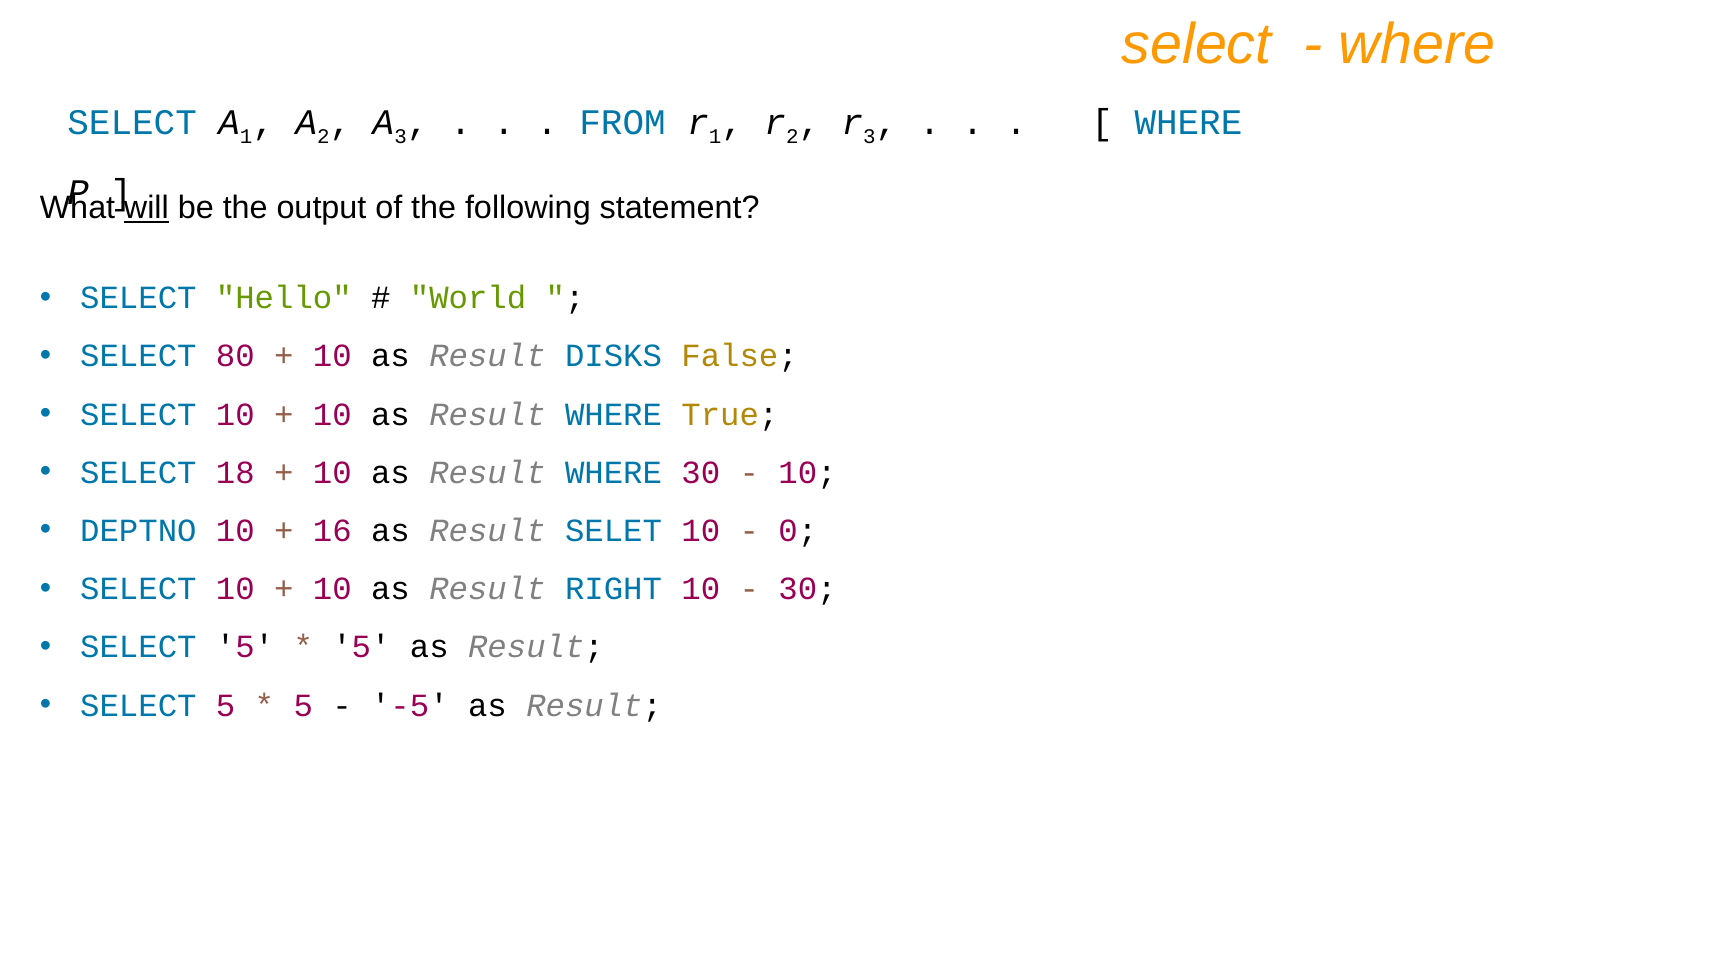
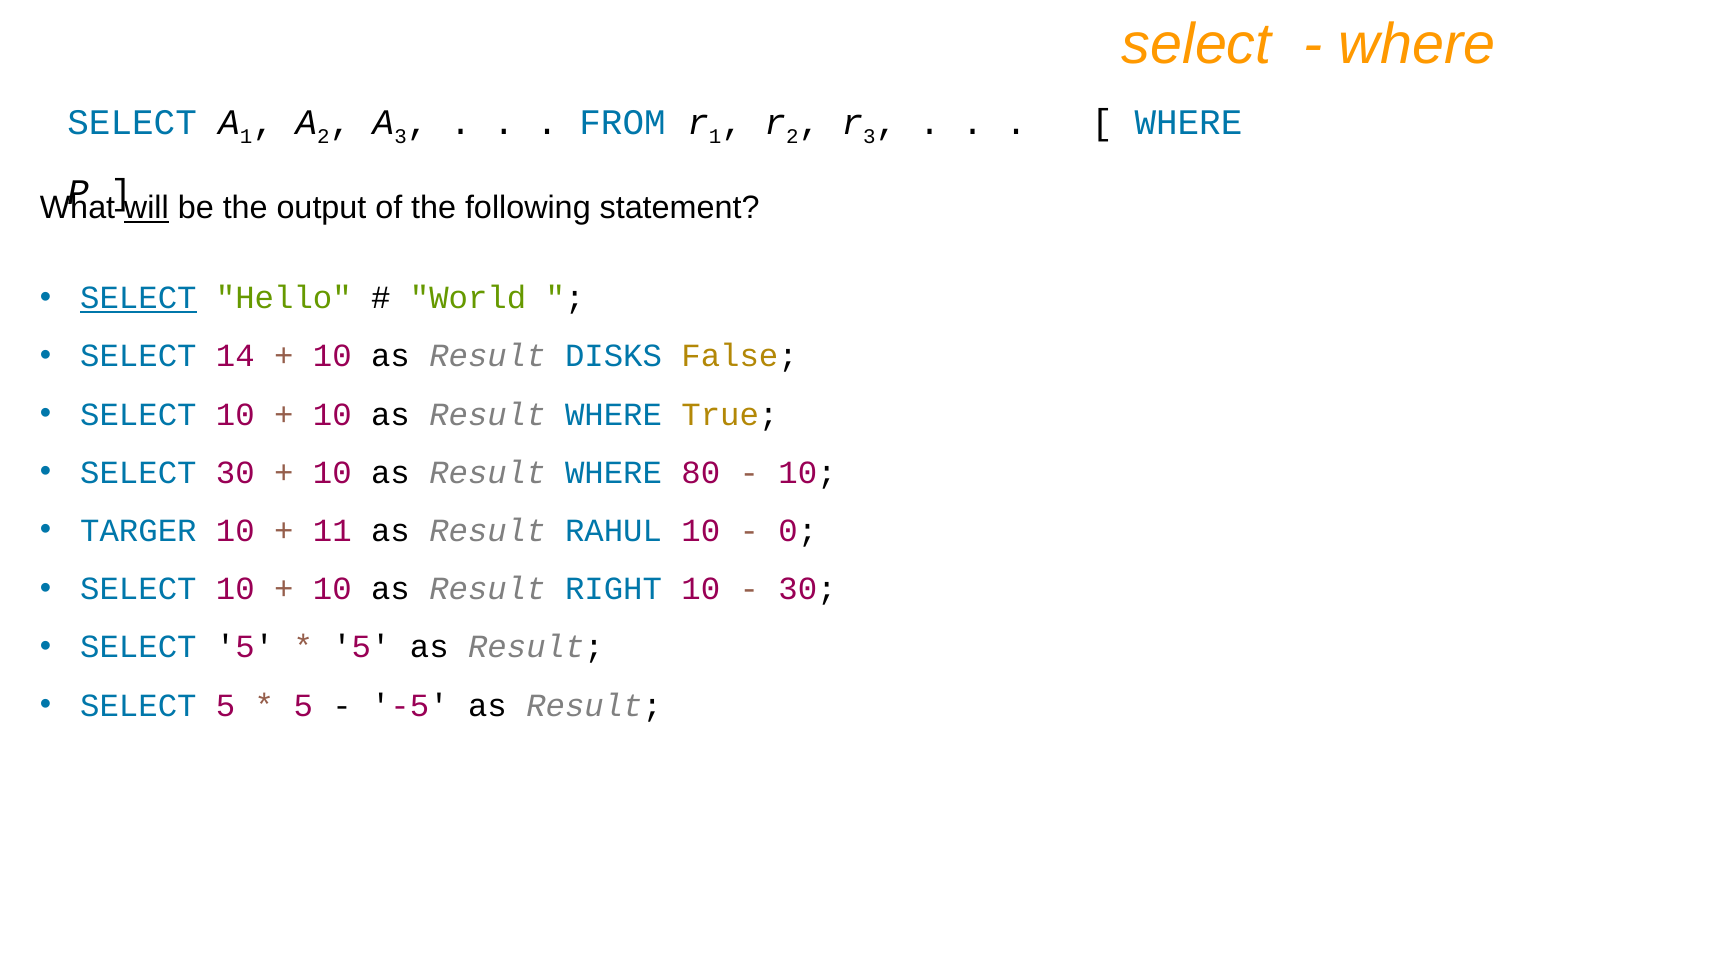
SELECT at (138, 298) underline: none -> present
80: 80 -> 14
SELECT 18: 18 -> 30
WHERE 30: 30 -> 80
DEPTNO: DEPTNO -> TARGER
16: 16 -> 11
SELET: SELET -> RAHUL
